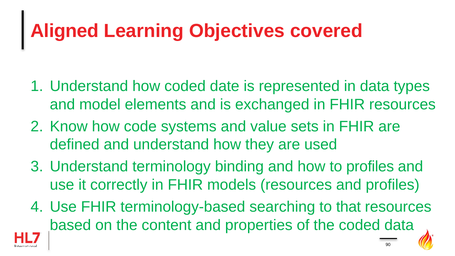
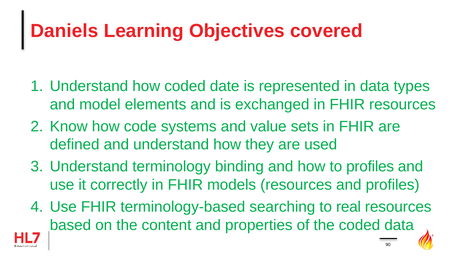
Aligned: Aligned -> Daniels
that: that -> real
